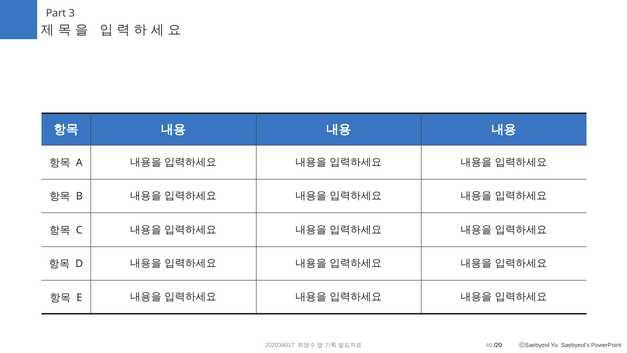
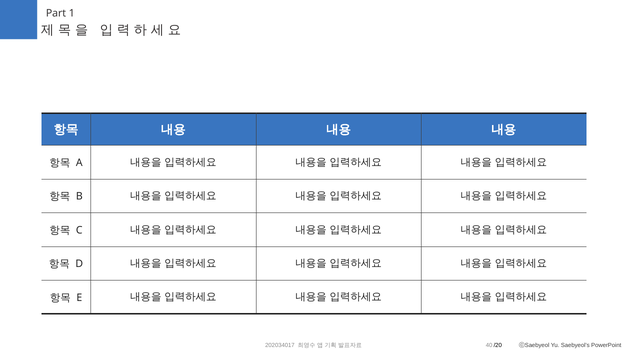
3: 3 -> 1
